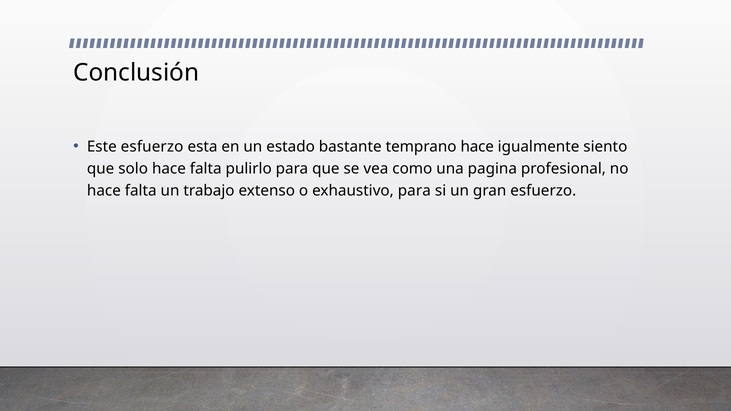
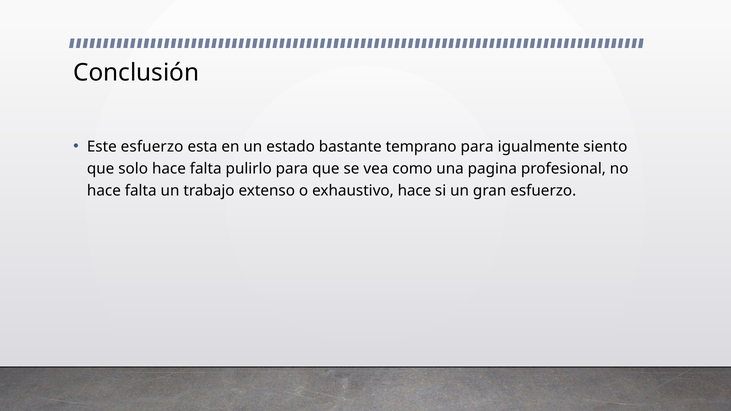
temprano hace: hace -> para
exhaustivo para: para -> hace
